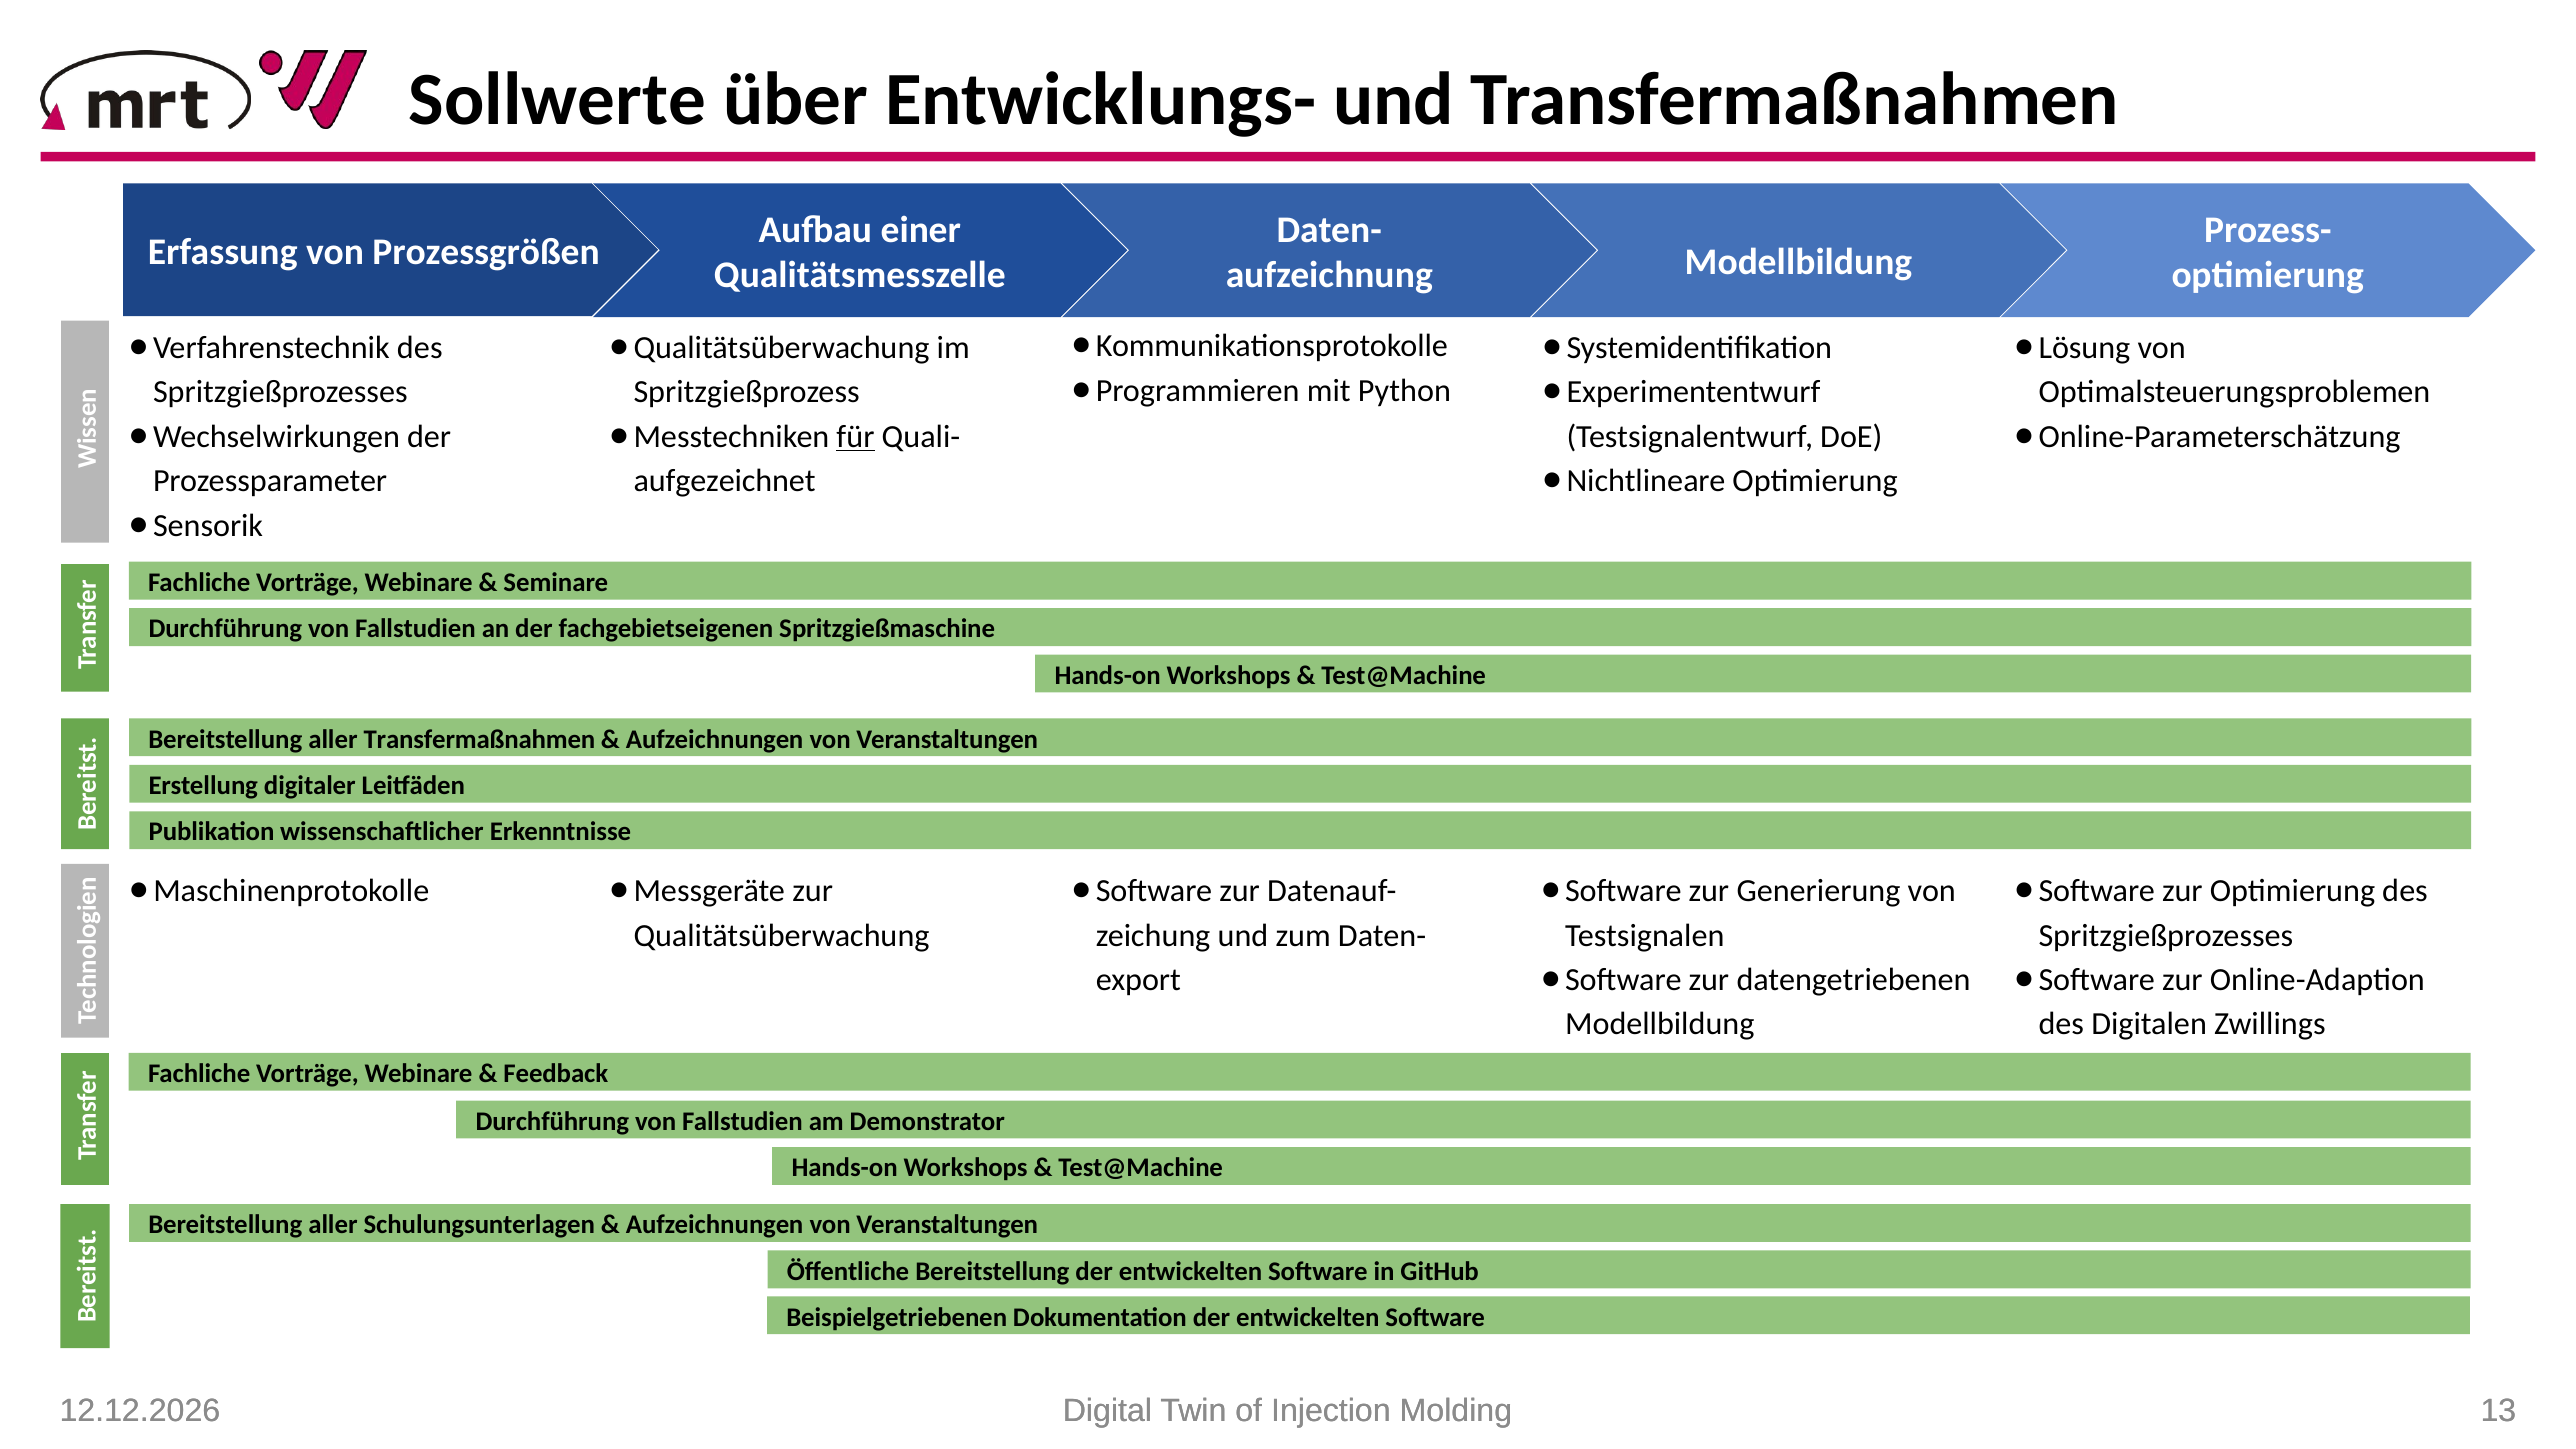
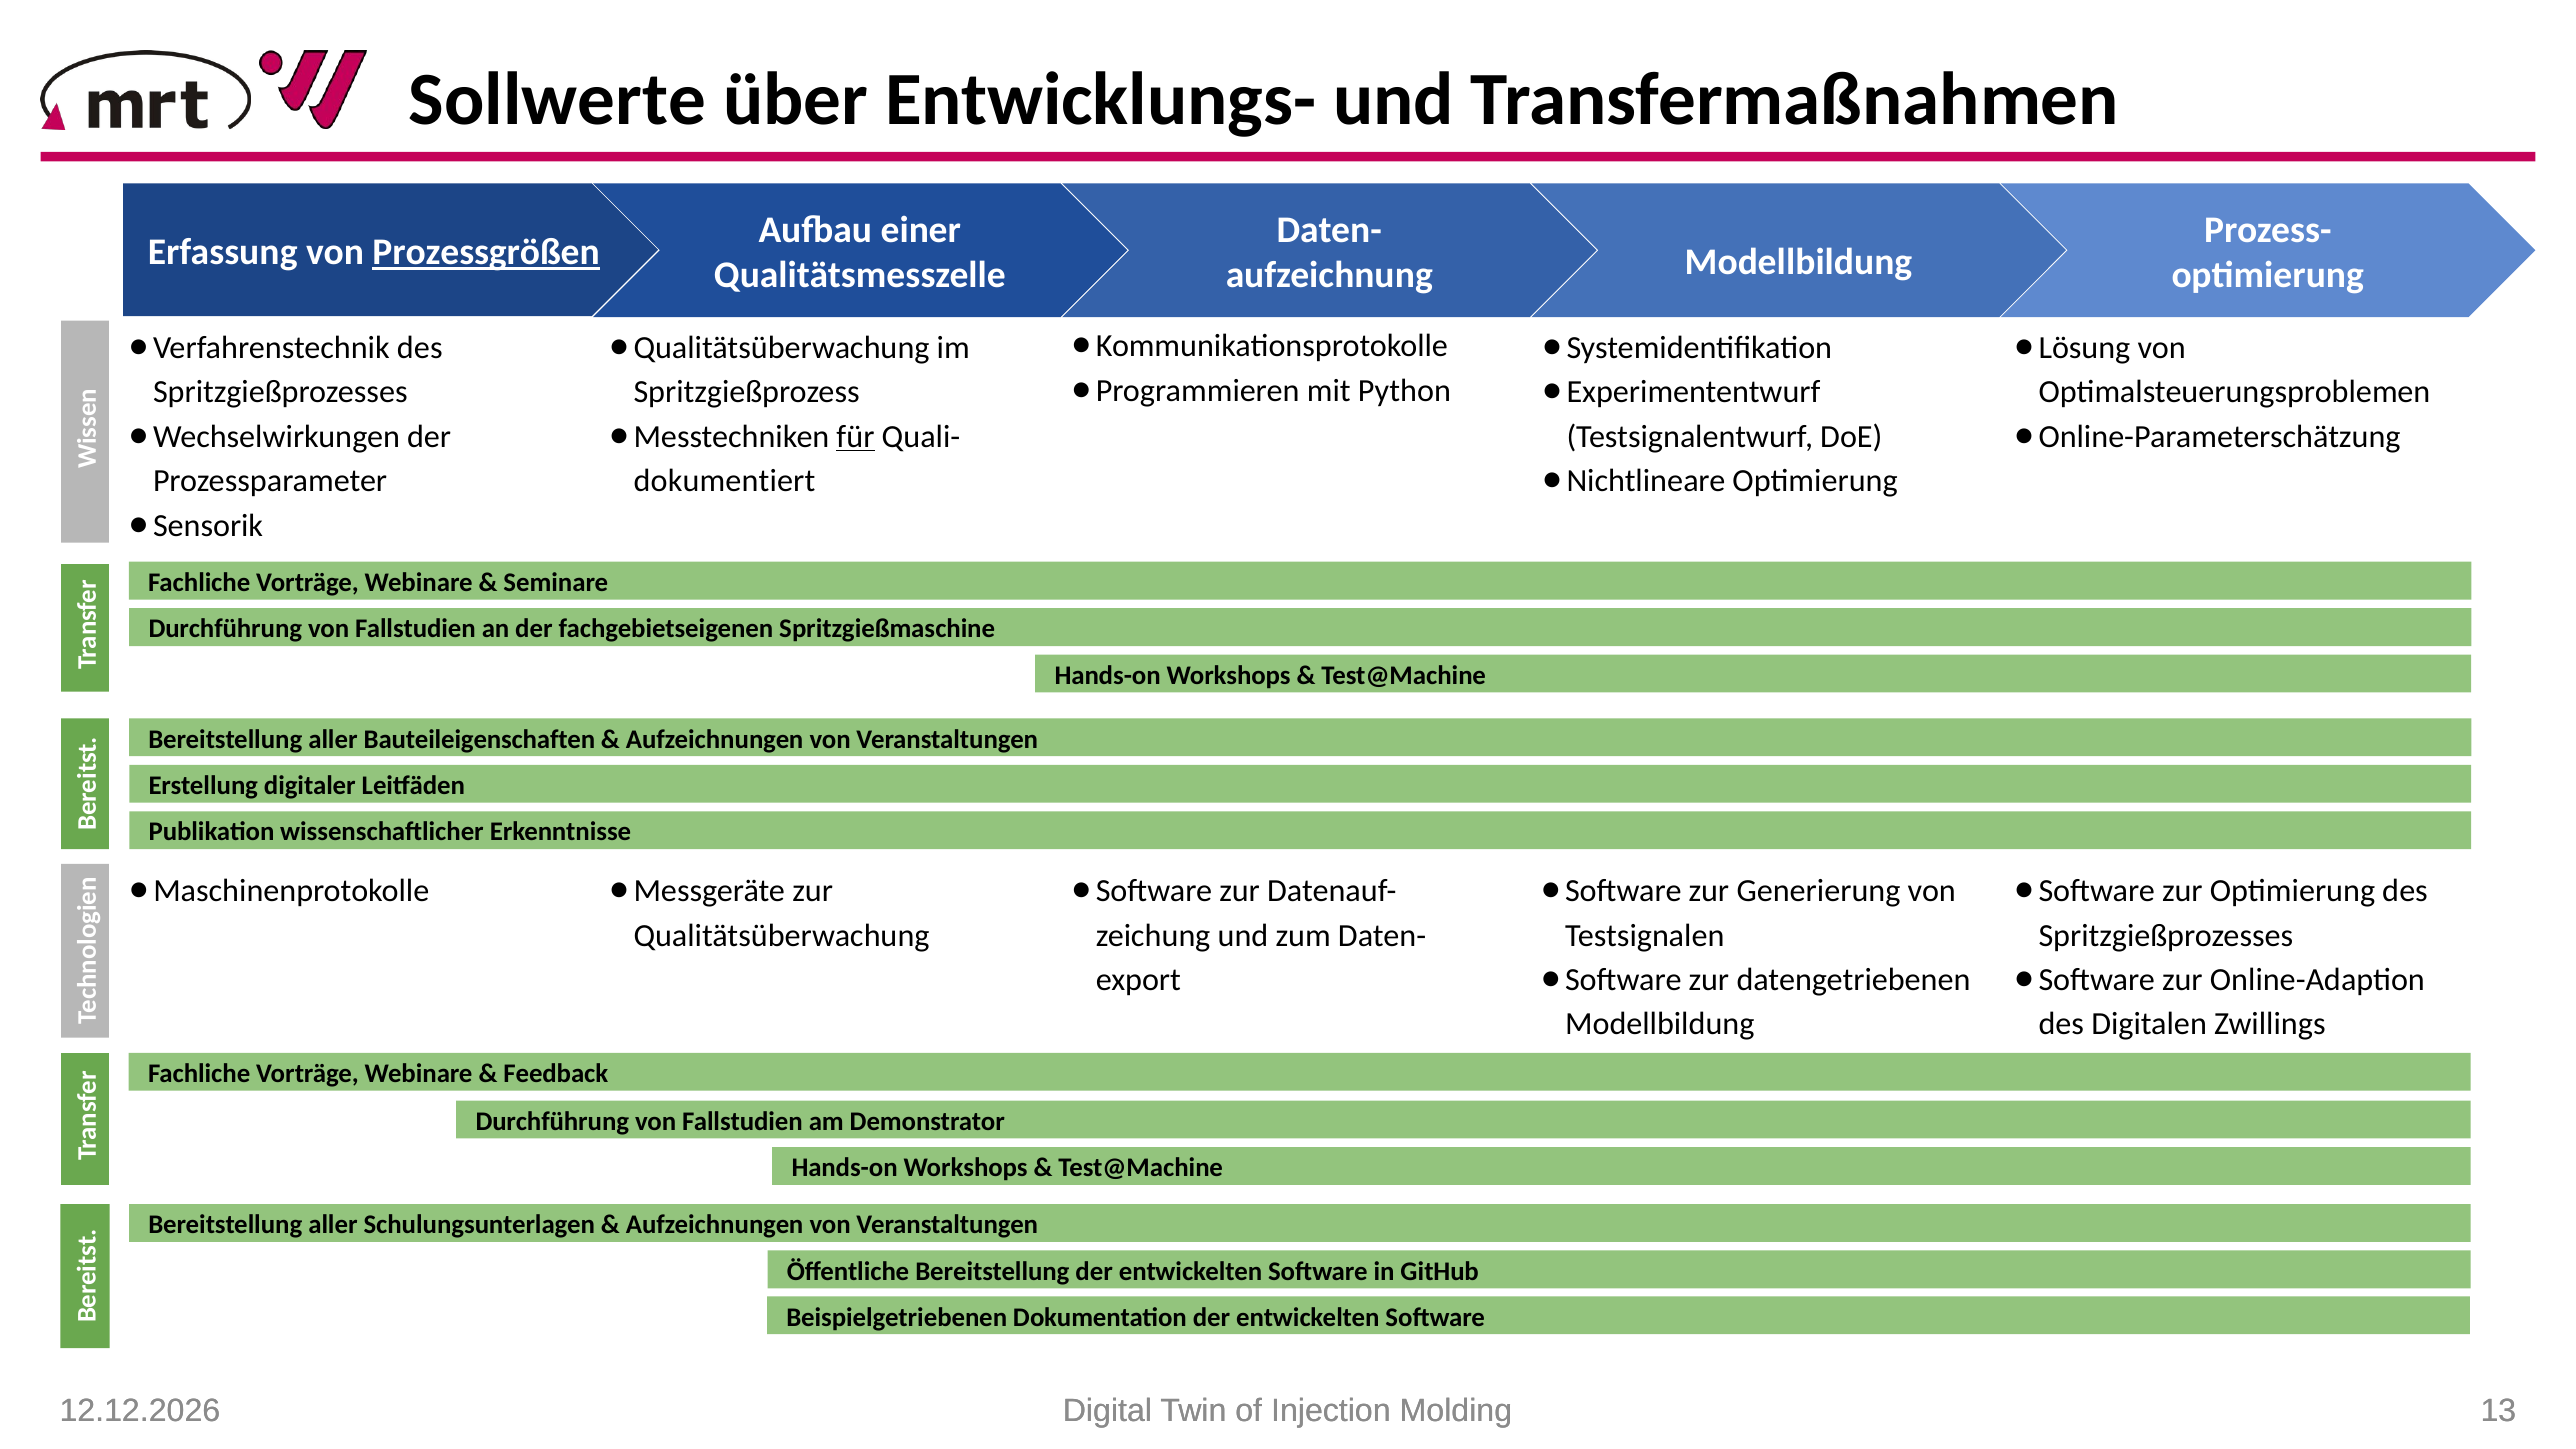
Prozessgrößen underline: none -> present
aufgezeichnet: aufgezeichnet -> dokumentiert
aller Transfermaßnahmen: Transfermaßnahmen -> Bauteileigenschaften
